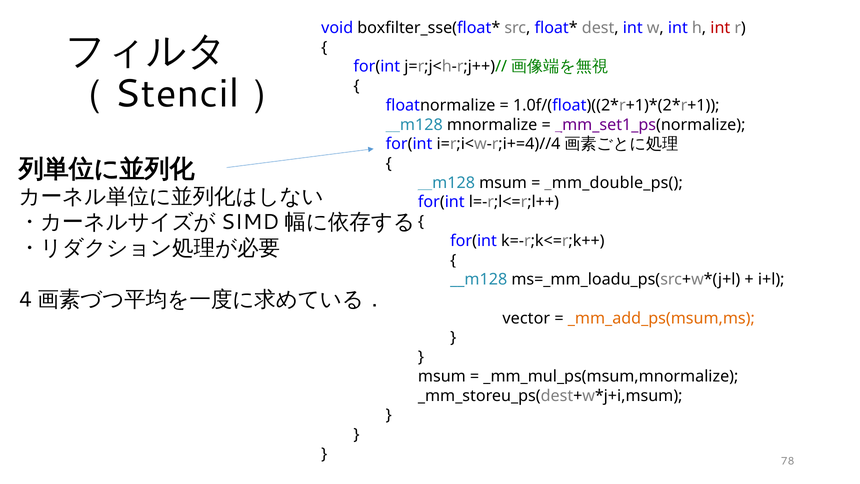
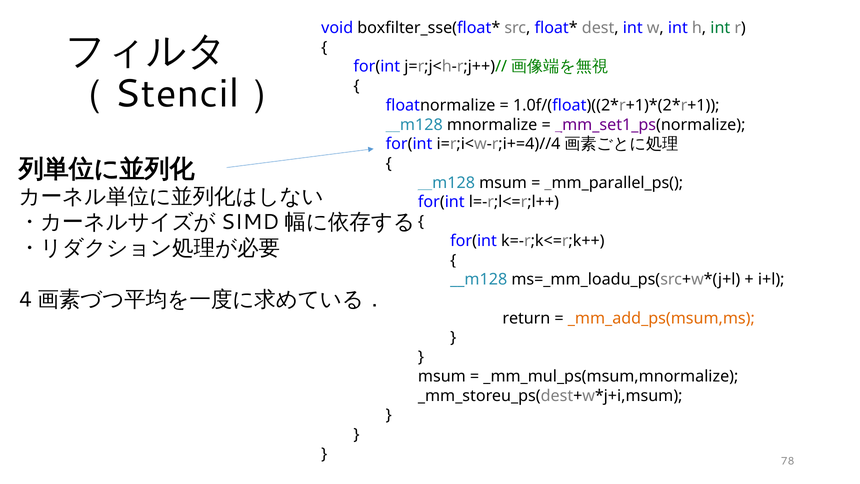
int at (720, 28) colour: red -> green
_mm_double_ps(: _mm_double_ps( -> _mm_parallel_ps(
vector: vector -> return
